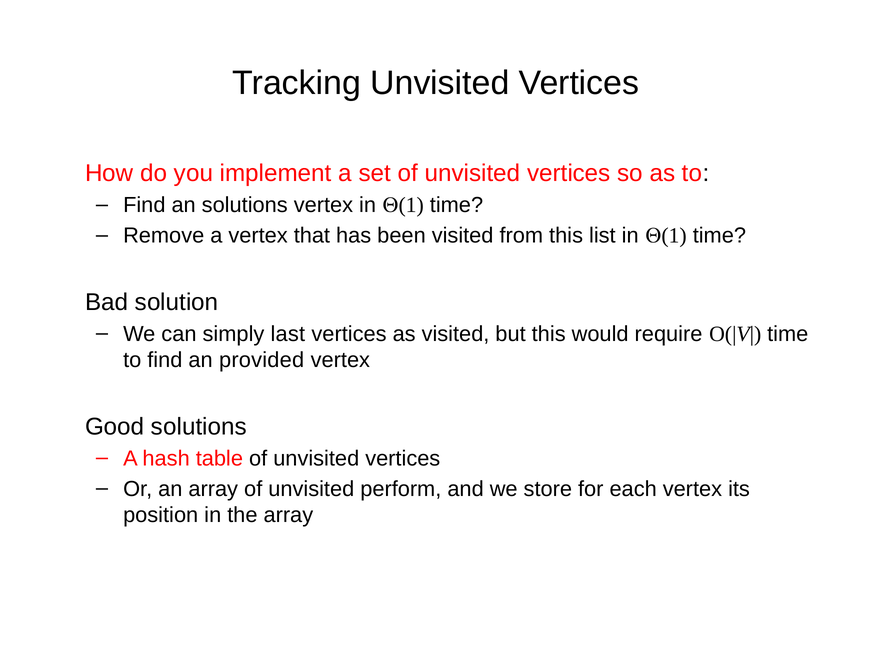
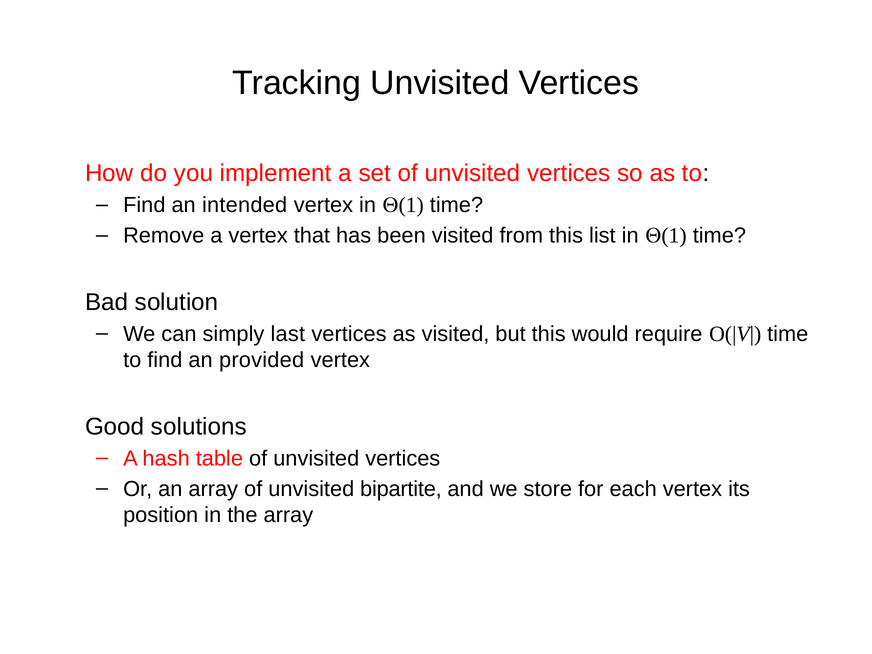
an solutions: solutions -> intended
perform: perform -> bipartite
